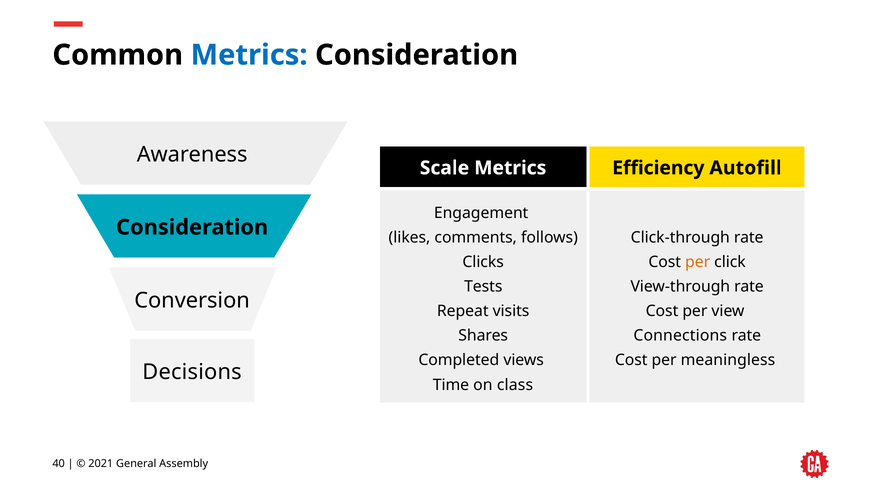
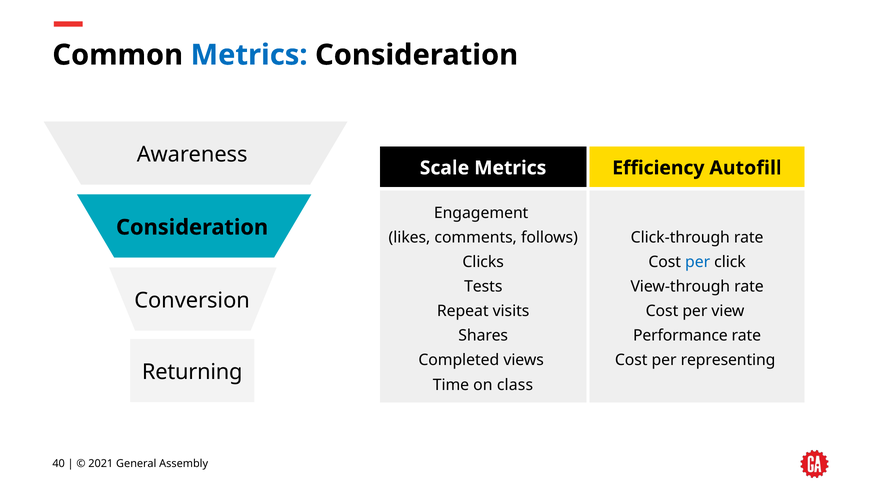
per at (698, 262) colour: orange -> blue
Connections: Connections -> Performance
meaningless: meaningless -> representing
Decisions: Decisions -> Returning
